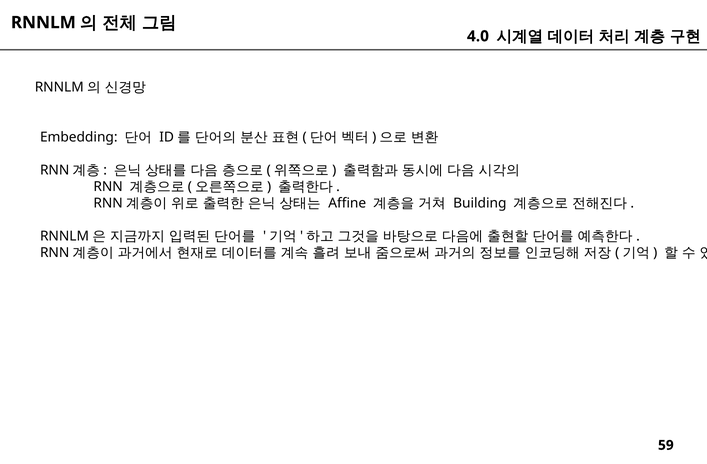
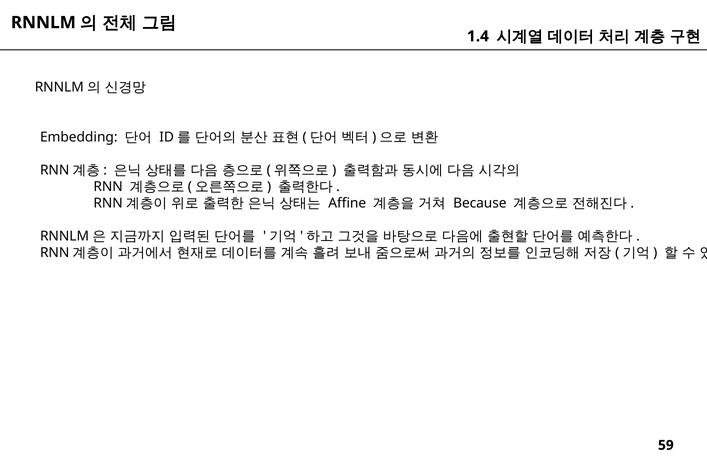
4.0: 4.0 -> 1.4
Building: Building -> Because
